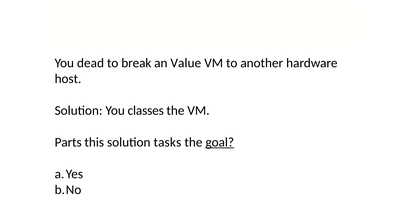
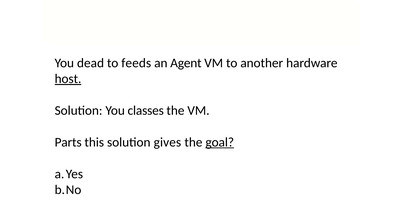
break: break -> feeds
Value: Value -> Agent
host underline: none -> present
tasks: tasks -> gives
